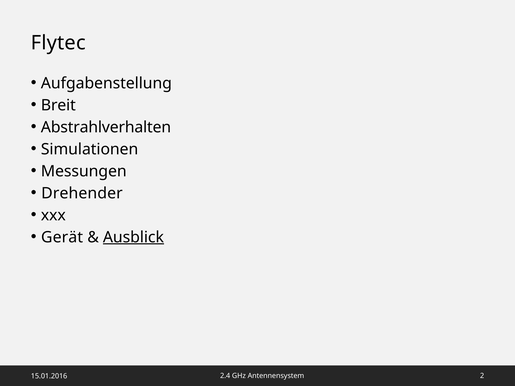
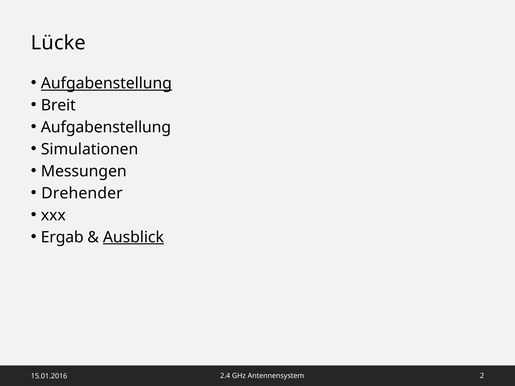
Flytec: Flytec -> Lücke
Aufgabenstellung at (106, 83) underline: none -> present
Abstrahlverhalten at (106, 127): Abstrahlverhalten -> Aufgabenstellung
Gerät: Gerät -> Ergab
